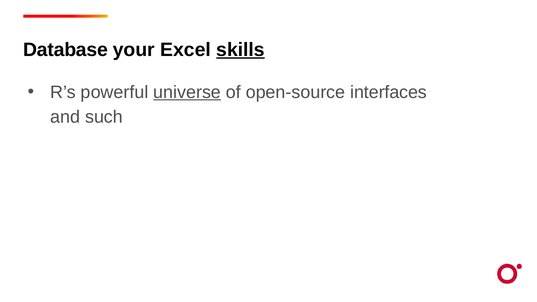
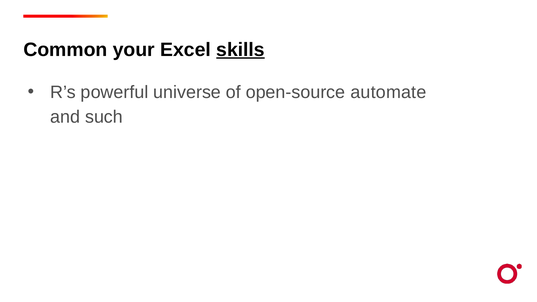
Database: Database -> Common
universe underline: present -> none
interfaces: interfaces -> automate
